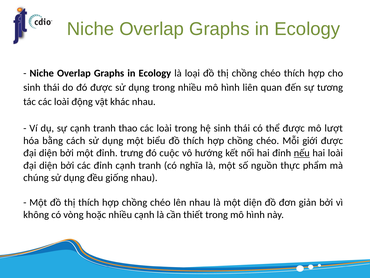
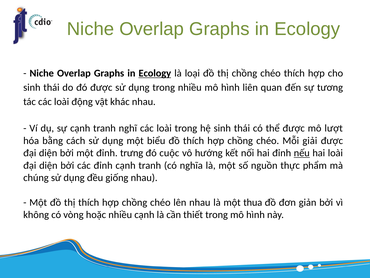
Ecology at (155, 73) underline: none -> present
thao: thao -> nghĩ
giới: giới -> giải
một diện: diện -> thua
